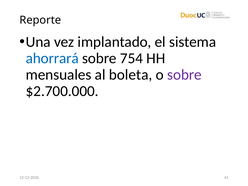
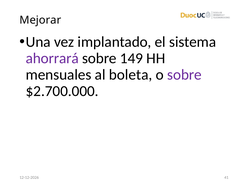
Reporte: Reporte -> Mejorar
ahorrará colour: blue -> purple
754: 754 -> 149
